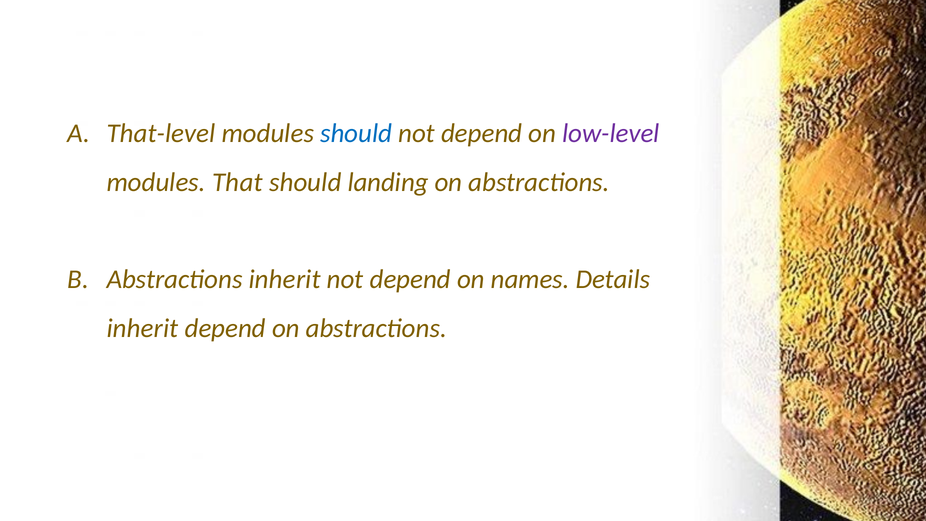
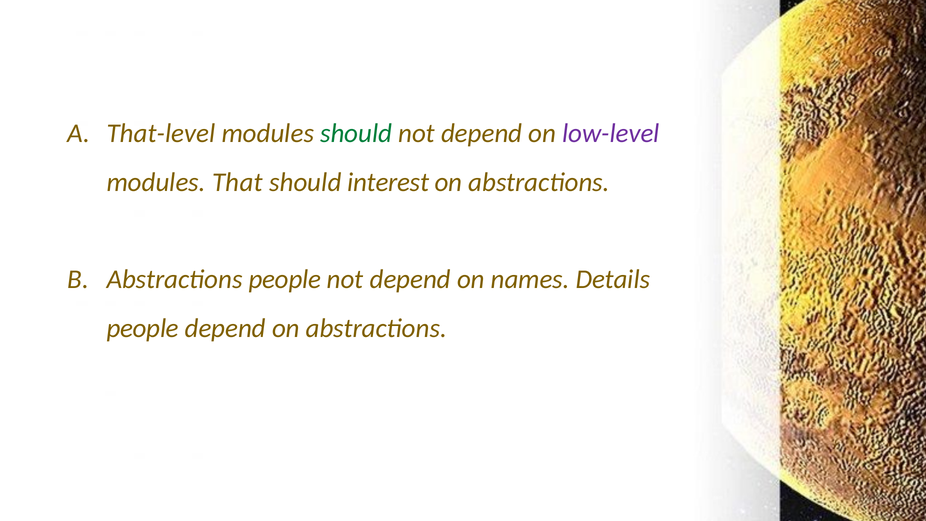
should at (356, 133) colour: blue -> green
landing: landing -> interest
Abstractions inherit: inherit -> people
inherit at (143, 328): inherit -> people
